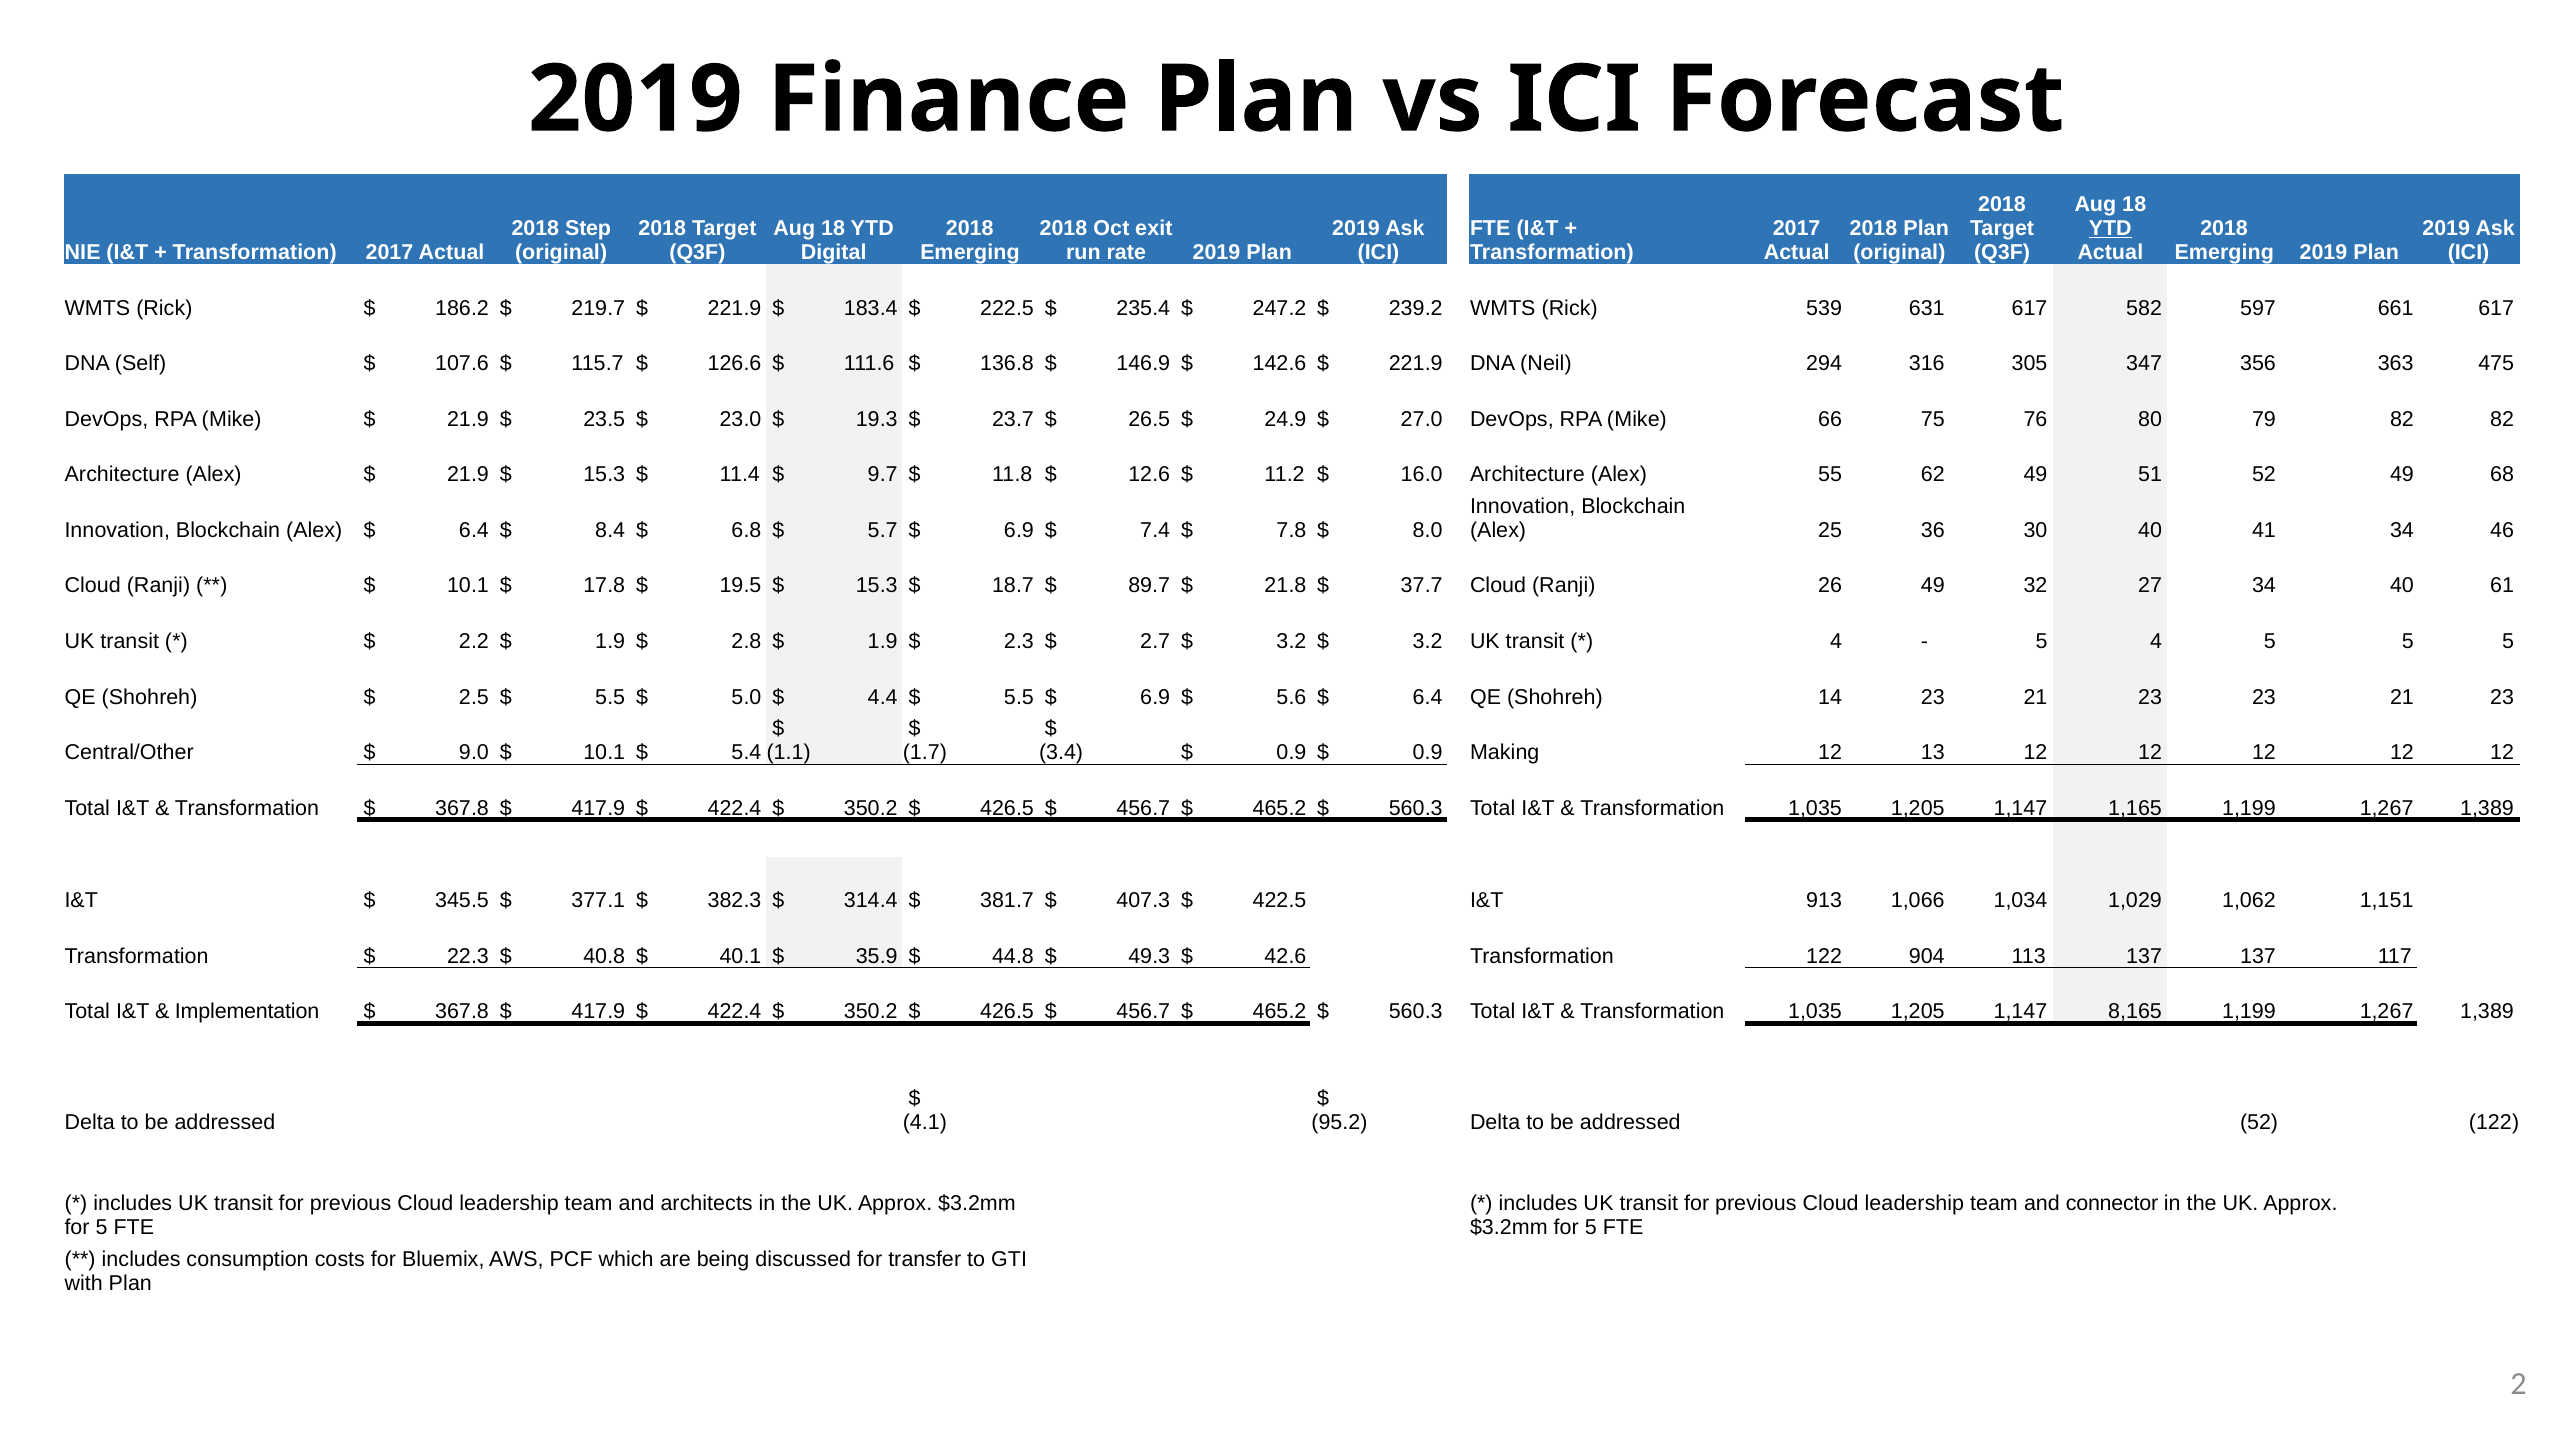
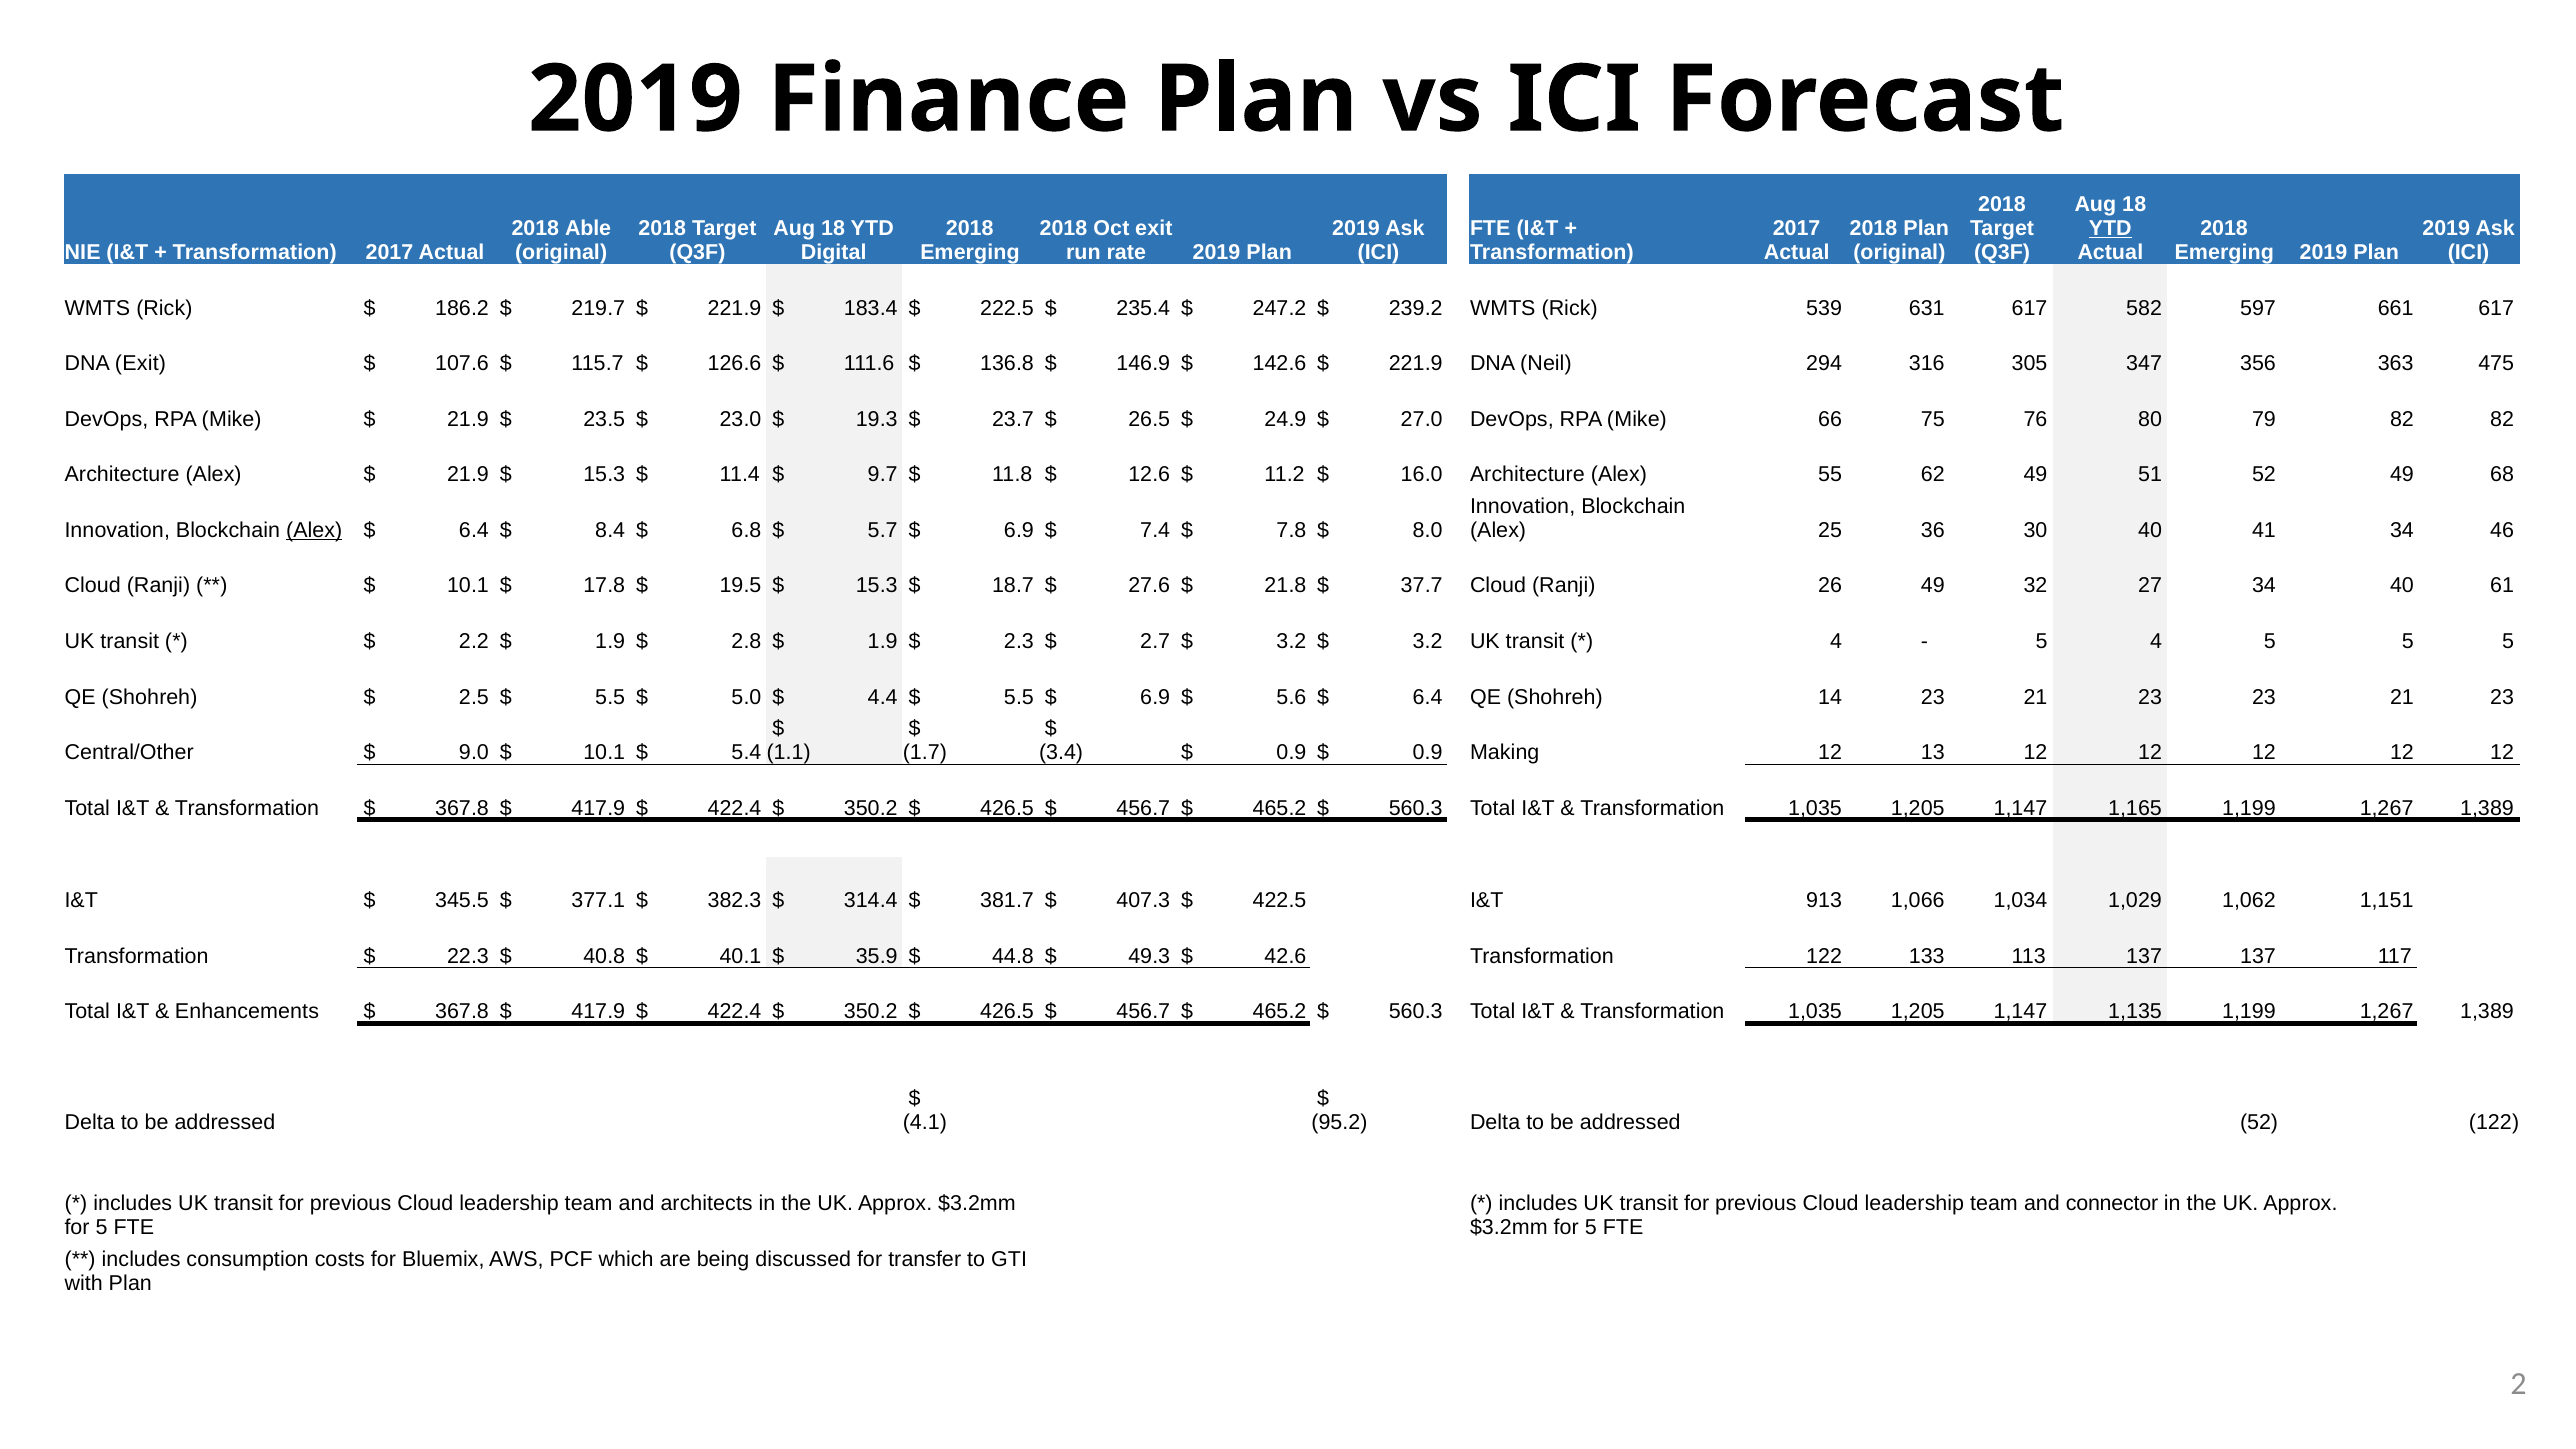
Step: Step -> Able
DNA Self: Self -> Exit
Alex at (314, 530) underline: none -> present
89.7: 89.7 -> 27.6
904: 904 -> 133
Implementation: Implementation -> Enhancements
8,165: 8,165 -> 1,135
